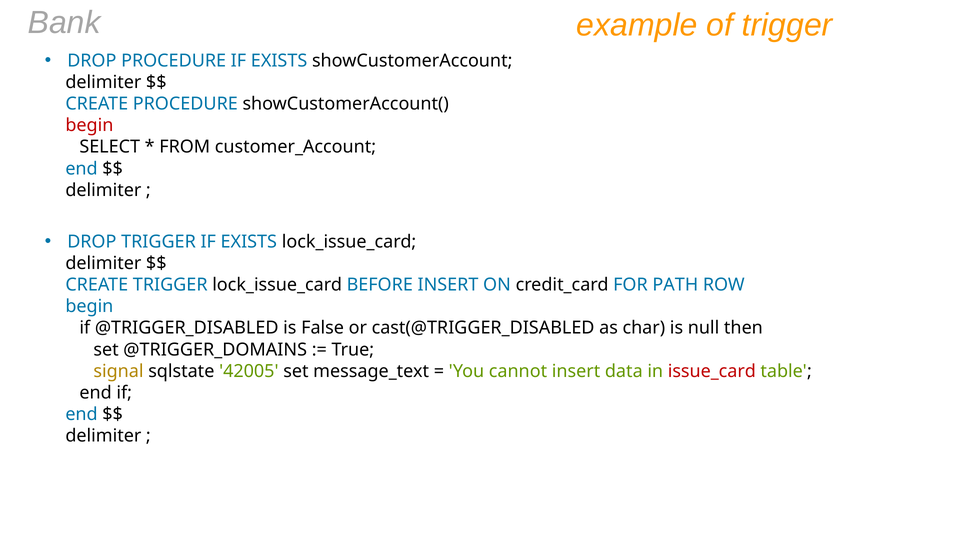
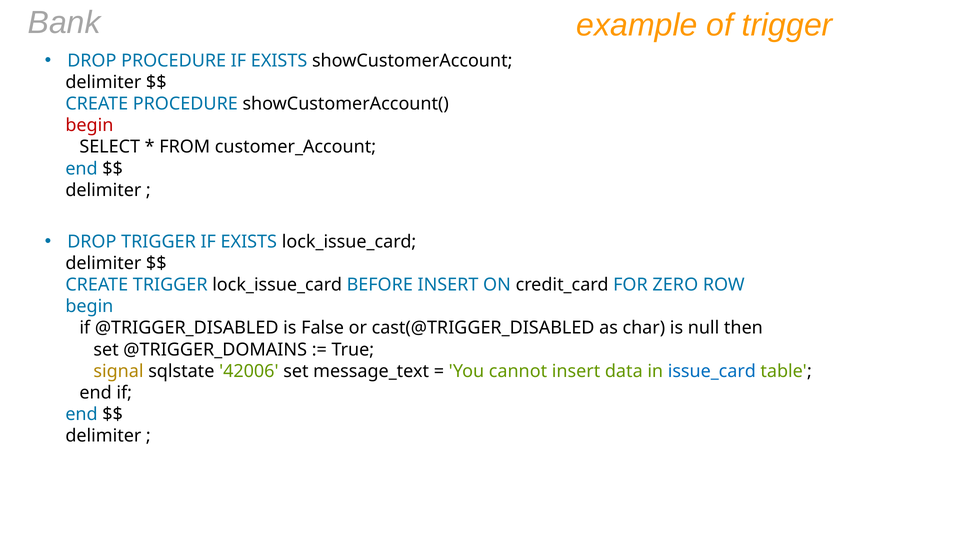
PATH: PATH -> ZERO
42005: 42005 -> 42006
issue_card colour: red -> blue
